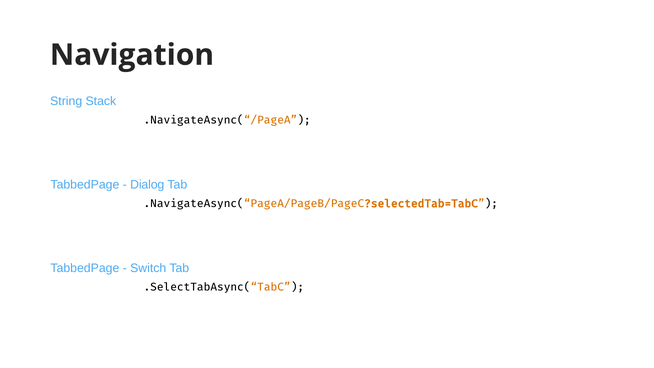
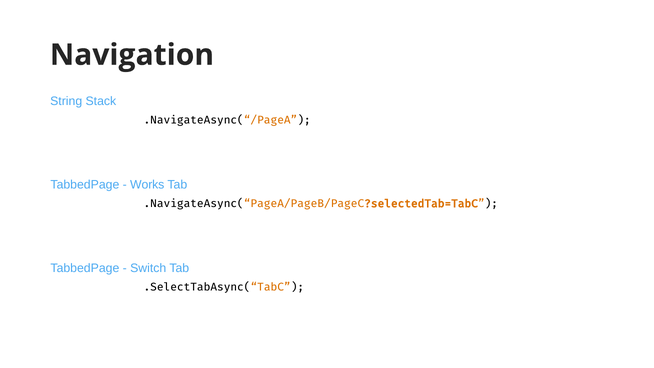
Dialog: Dialog -> Works
